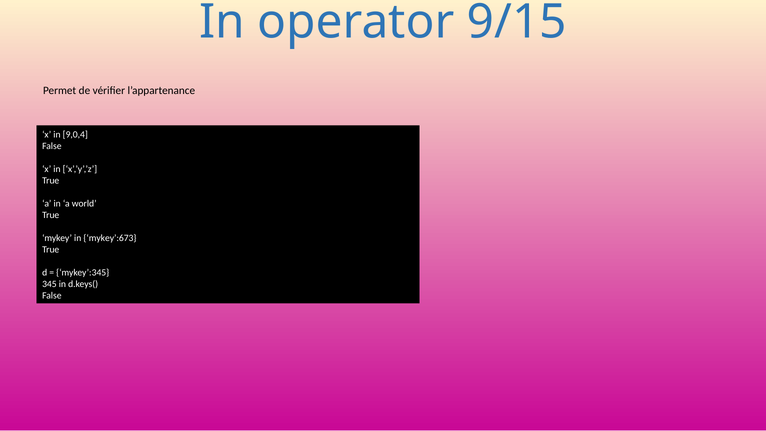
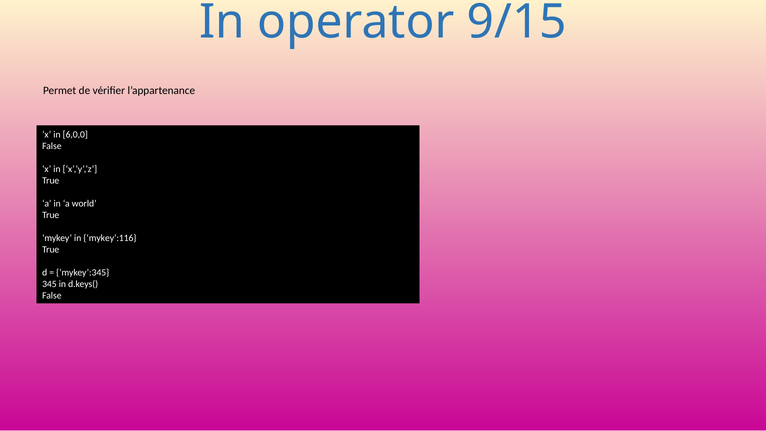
9,0,4: 9,0,4 -> 6,0,0
mykey’:673: mykey’:673 -> mykey’:116
